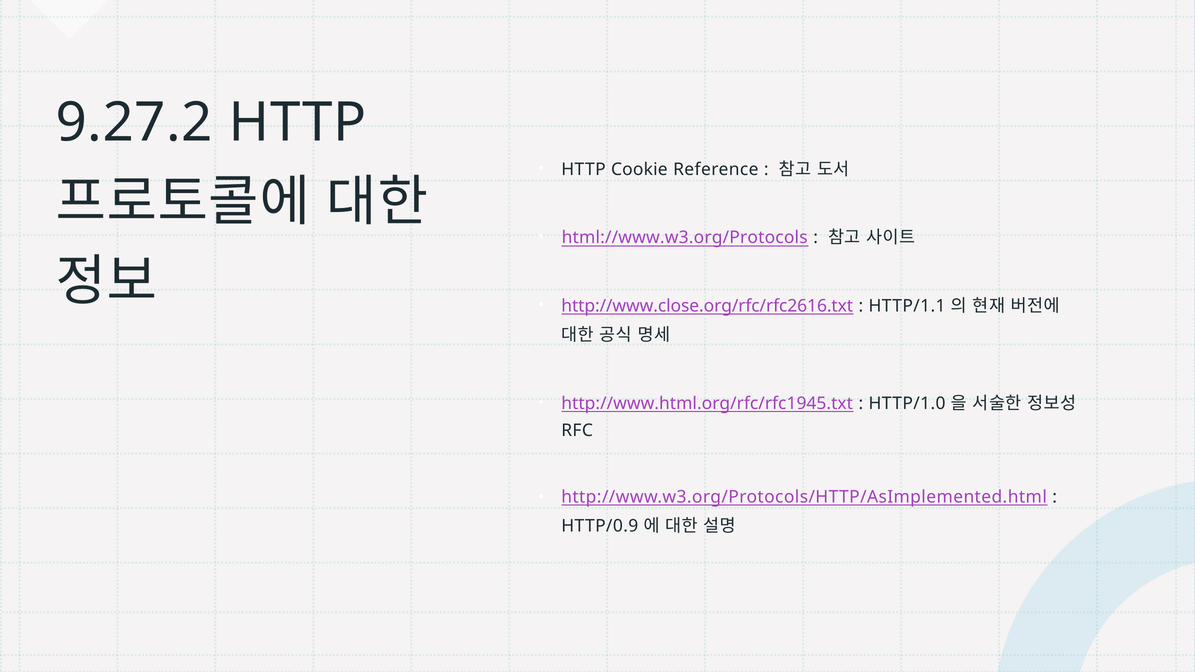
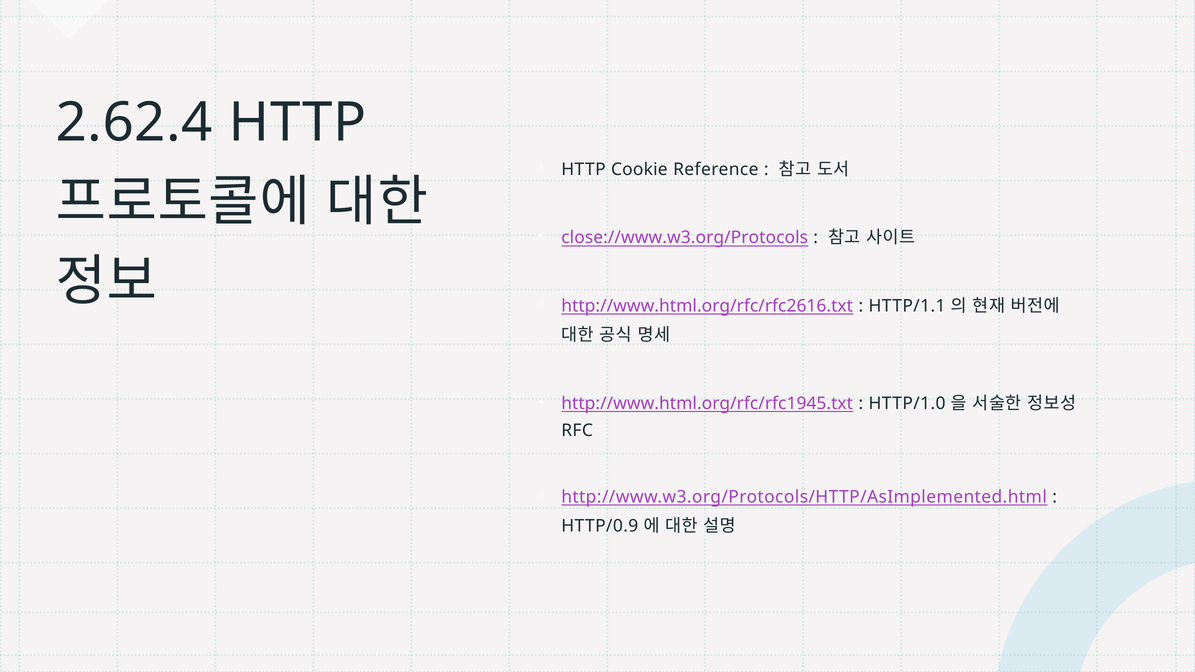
9.27.2: 9.27.2 -> 2.62.4
html://www.w3.org/Protocols: html://www.w3.org/Protocols -> close://www.w3.org/Protocols
http://www.close.org/rfc/rfc2616.txt: http://www.close.org/rfc/rfc2616.txt -> http://www.html.org/rfc/rfc2616.txt
